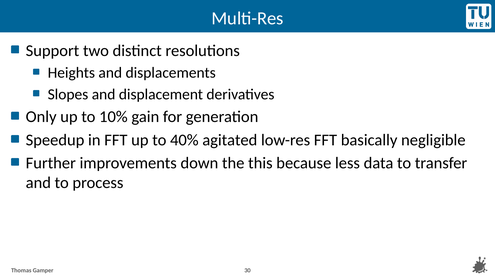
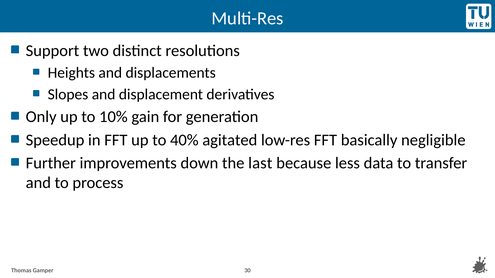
this: this -> last
